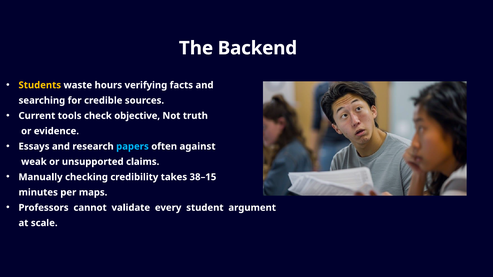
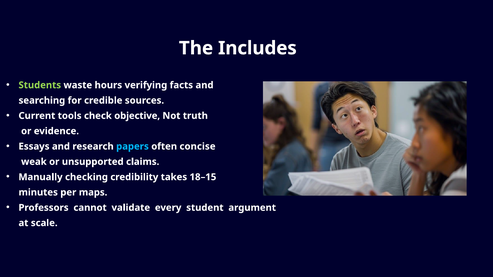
Backend: Backend -> Includes
Students colour: yellow -> light green
against: against -> concise
38–15: 38–15 -> 18–15
